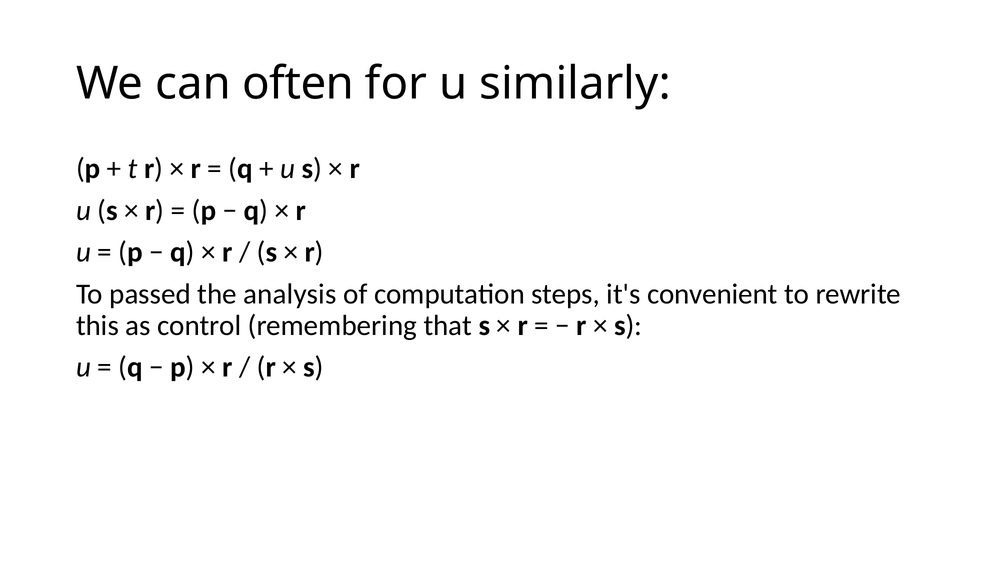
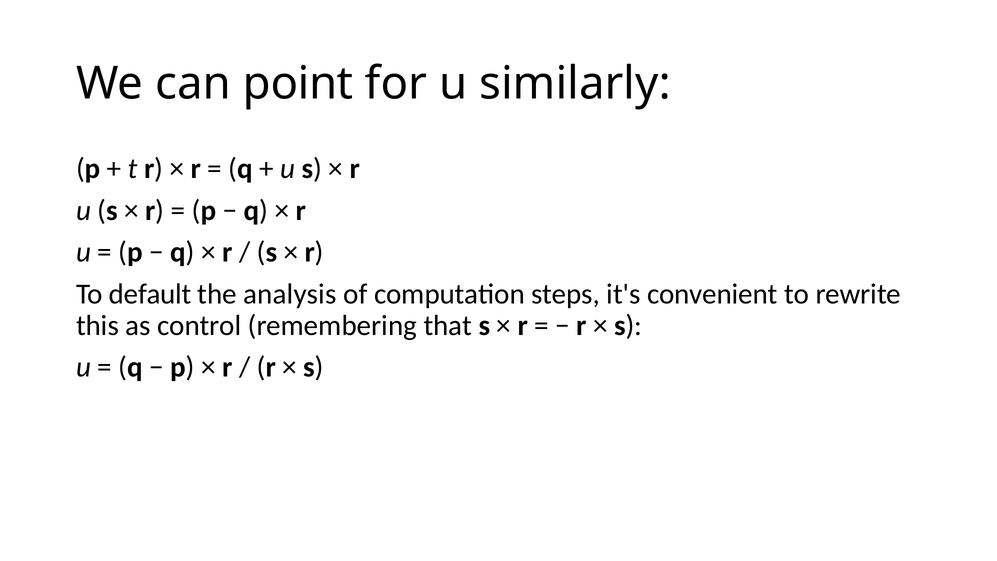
often: often -> point
passed: passed -> default
